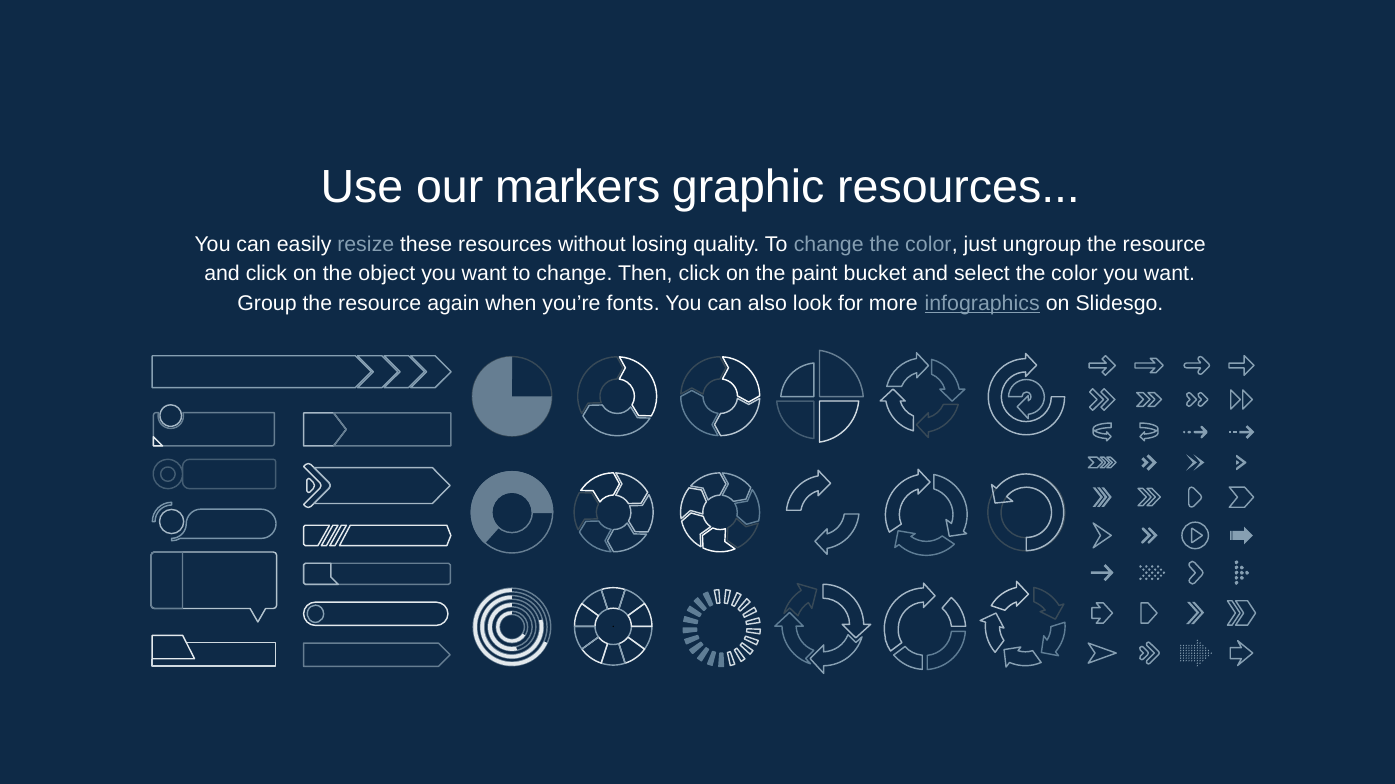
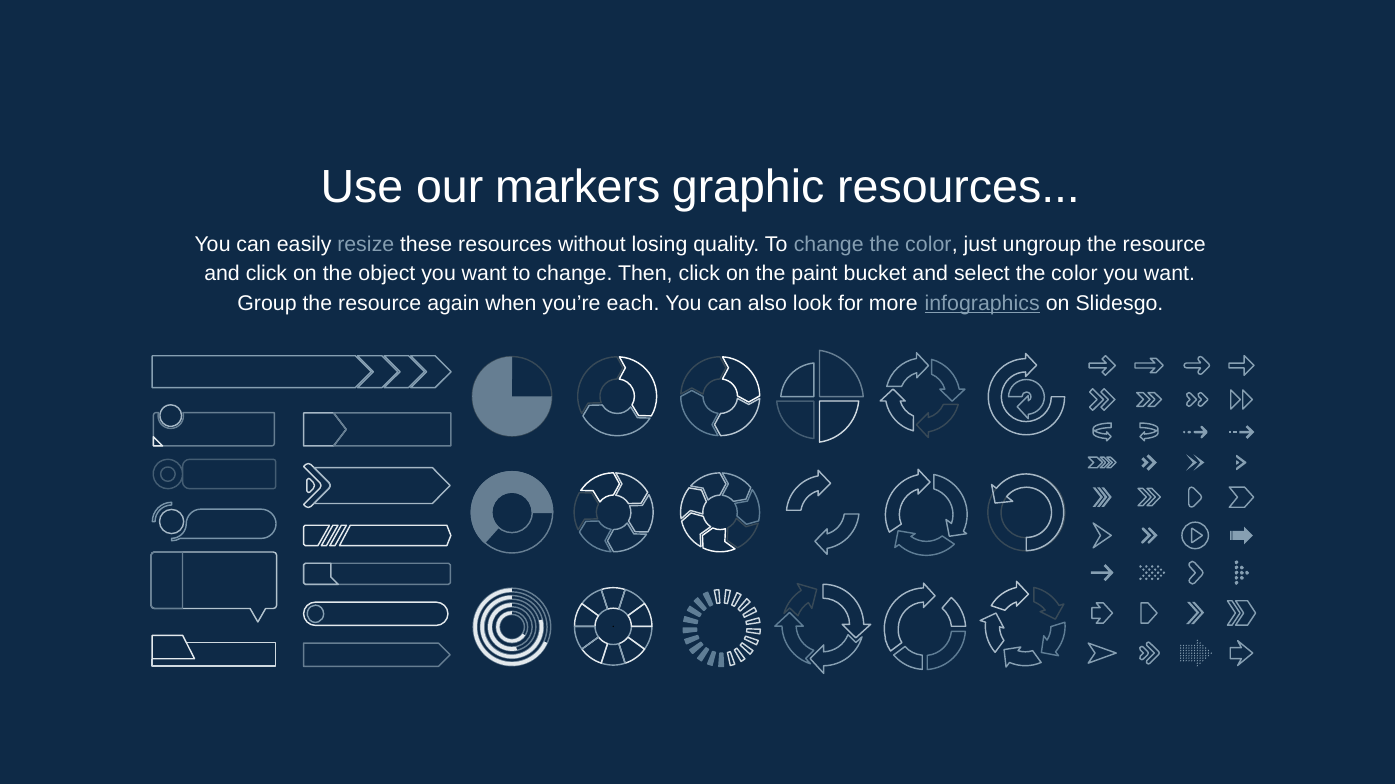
fonts: fonts -> each
